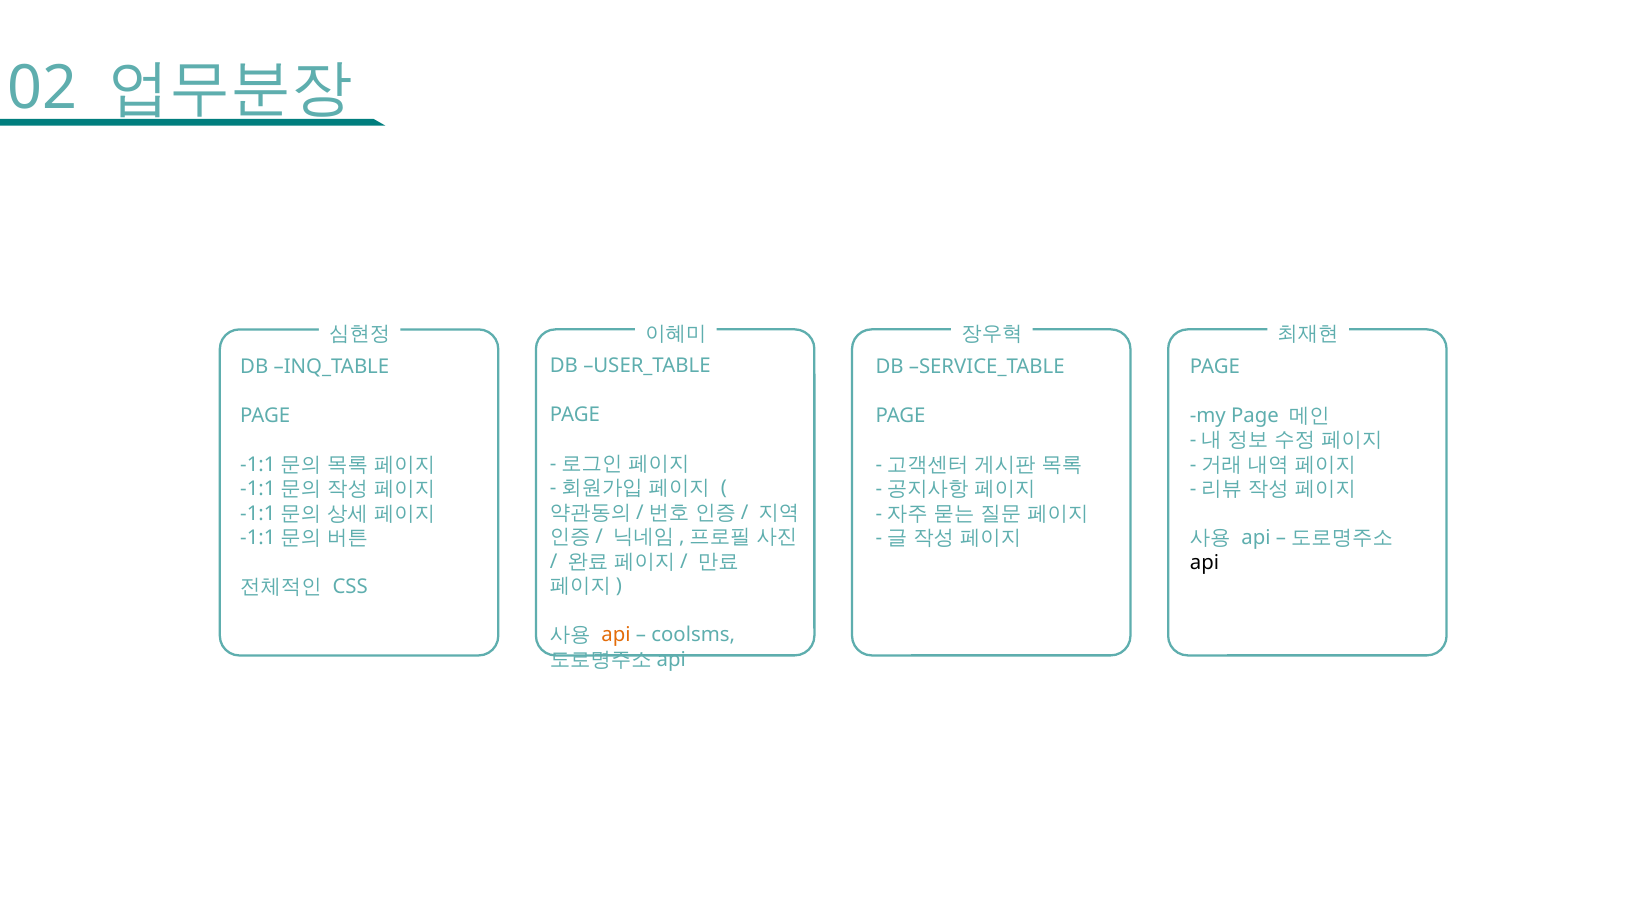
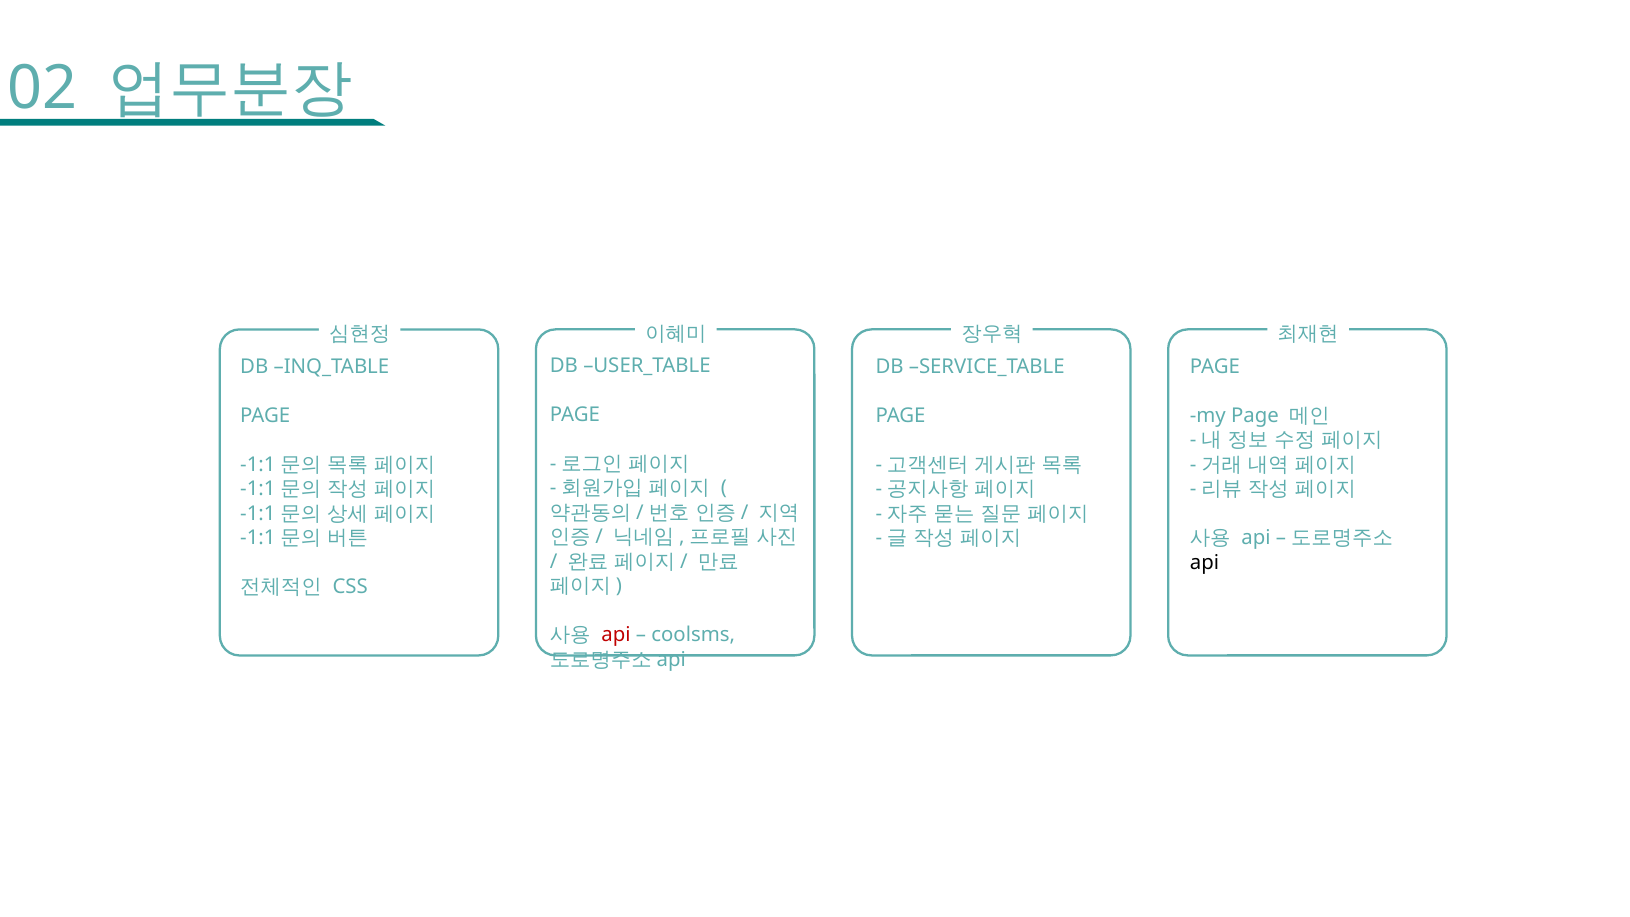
api at (616, 635) colour: orange -> red
